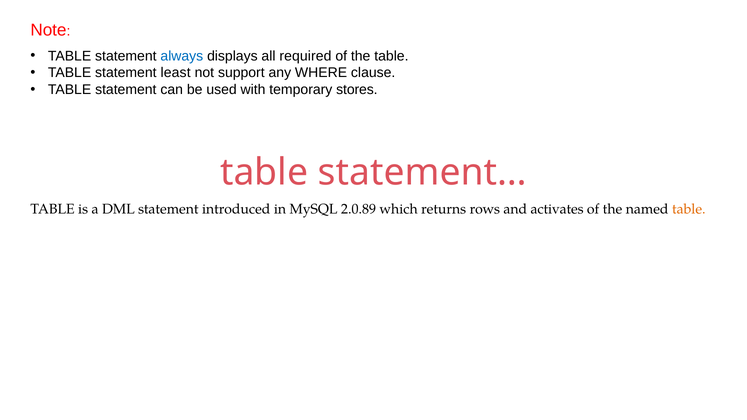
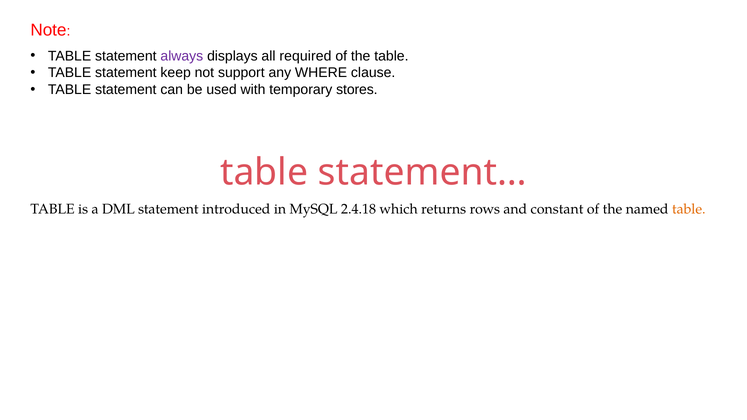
always colour: blue -> purple
least: least -> keep
2.0.89: 2.0.89 -> 2.4.18
activates: activates -> constant
